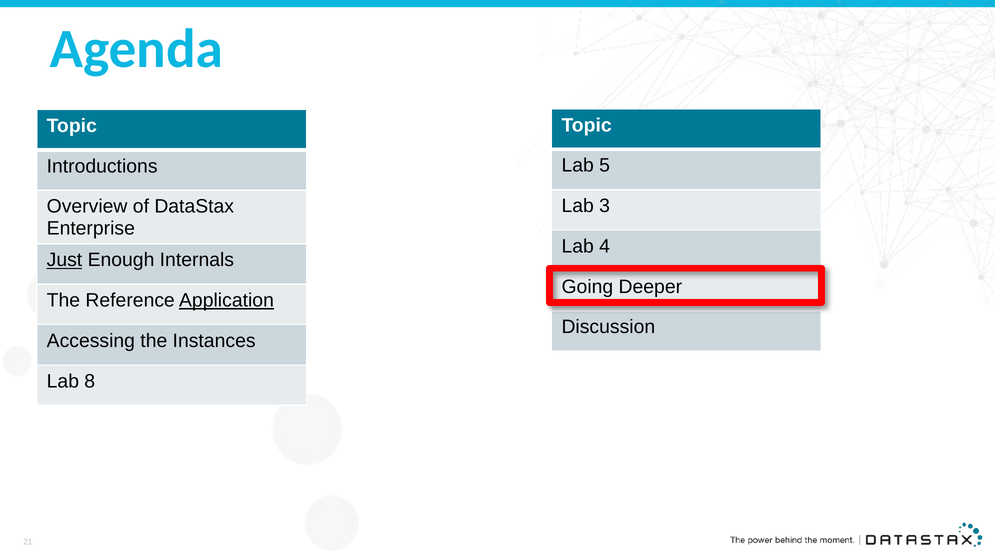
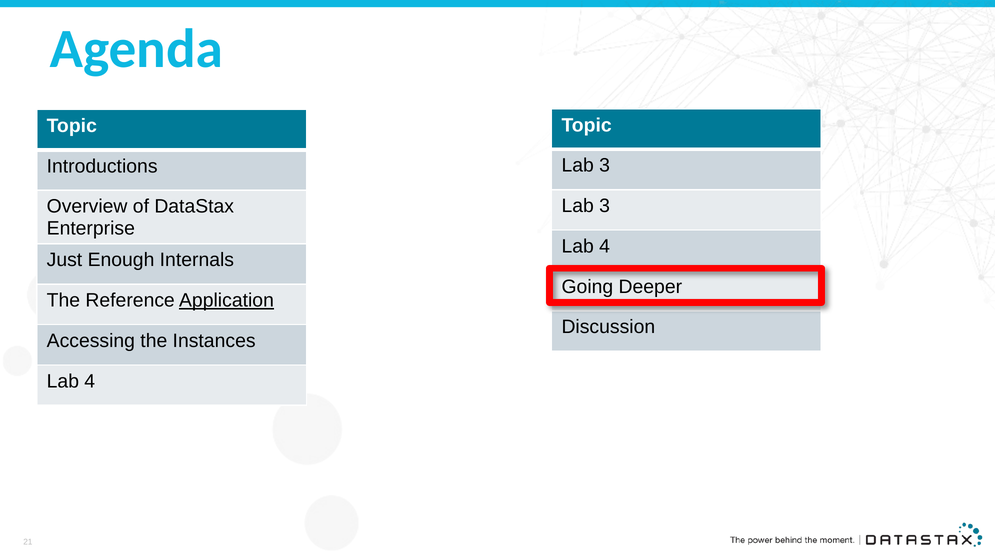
5 at (605, 165): 5 -> 3
Just underline: present -> none
8 at (90, 381): 8 -> 4
